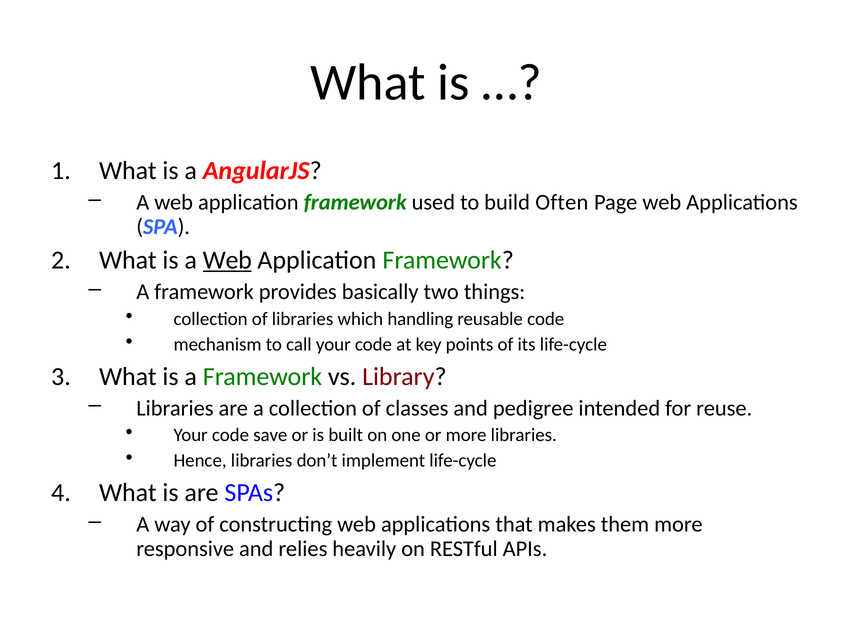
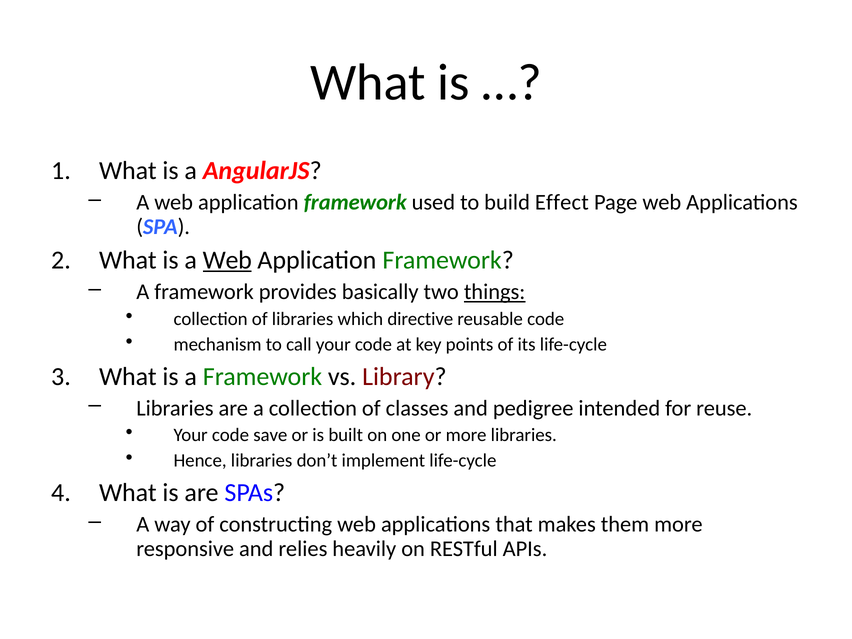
Often: Often -> Effect
things underline: none -> present
handling: handling -> directive
